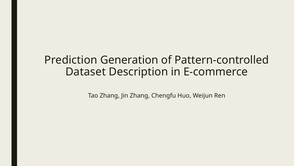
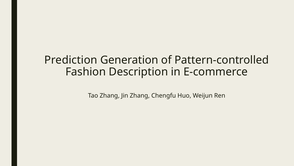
Dataset: Dataset -> Fashion
